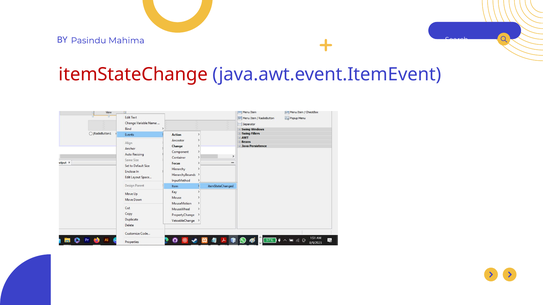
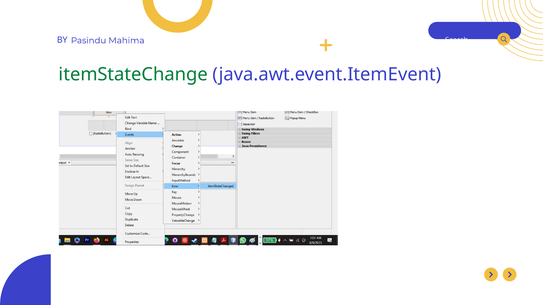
itemStateChange colour: red -> green
